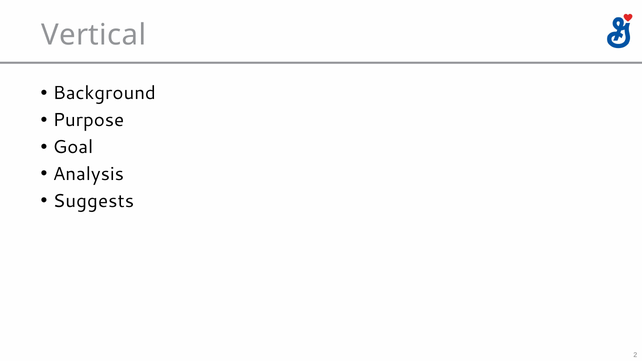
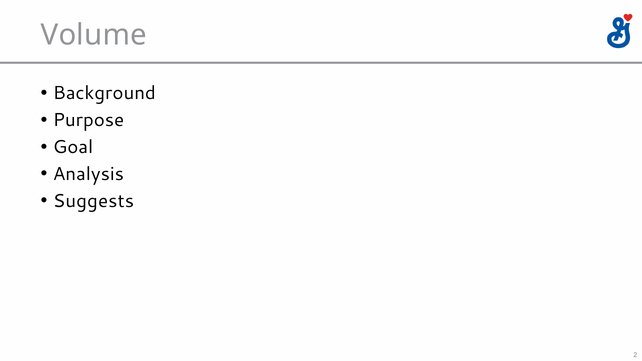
Vertical: Vertical -> Volume
